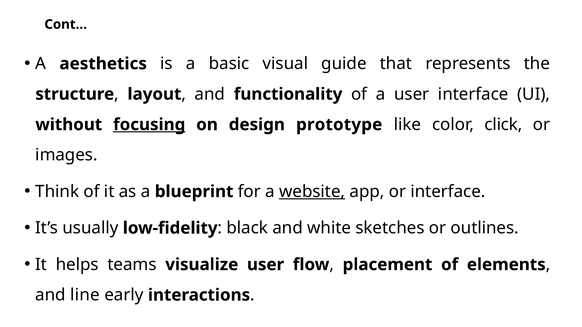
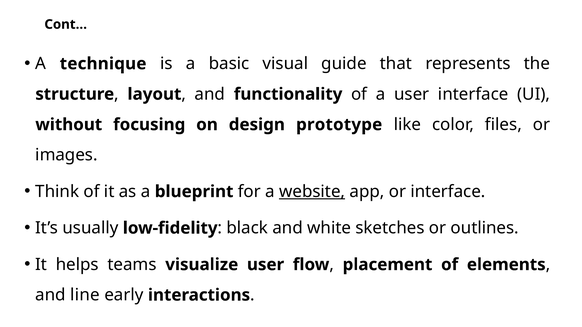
aesthetics: aesthetics -> technique
focusing underline: present -> none
click: click -> files
